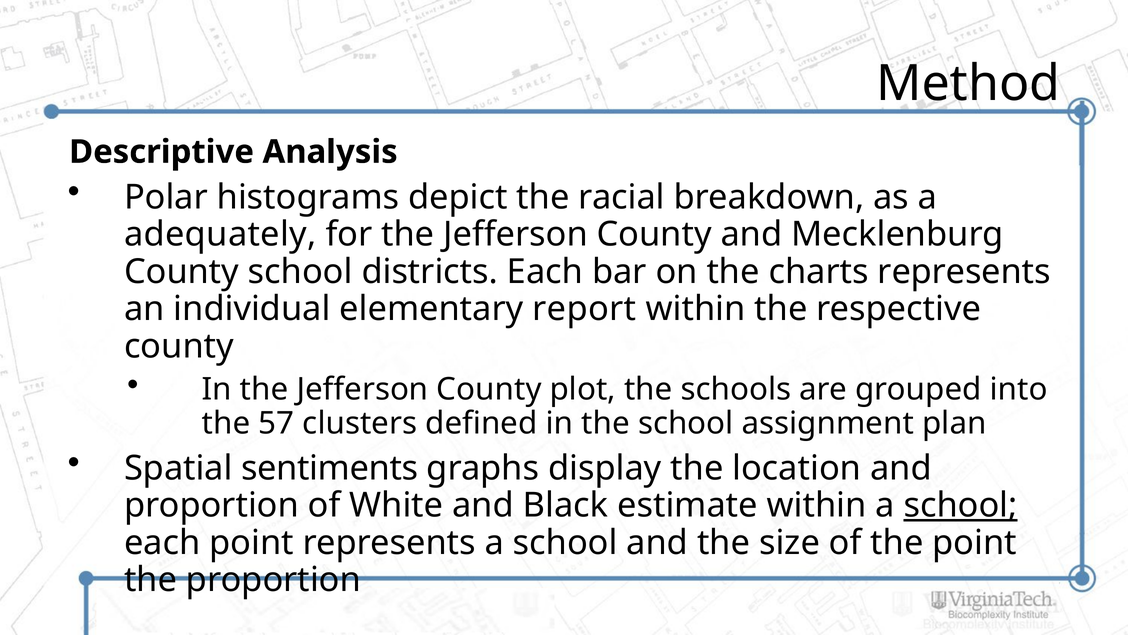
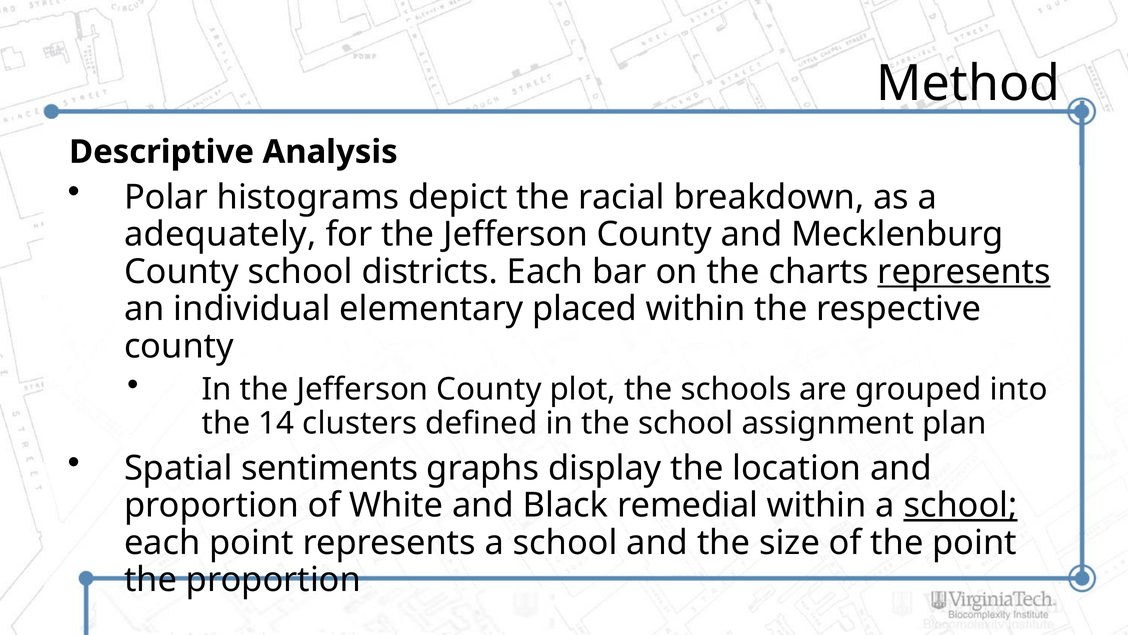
represents at (964, 272) underline: none -> present
report: report -> placed
57: 57 -> 14
estimate: estimate -> remedial
